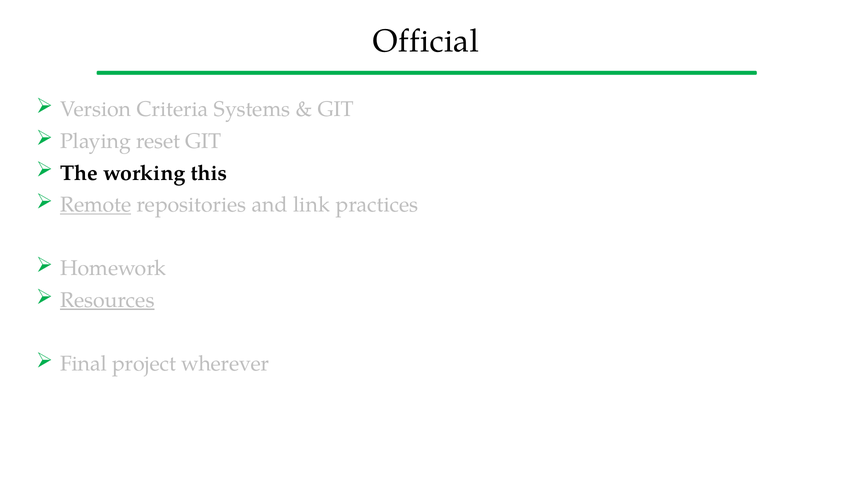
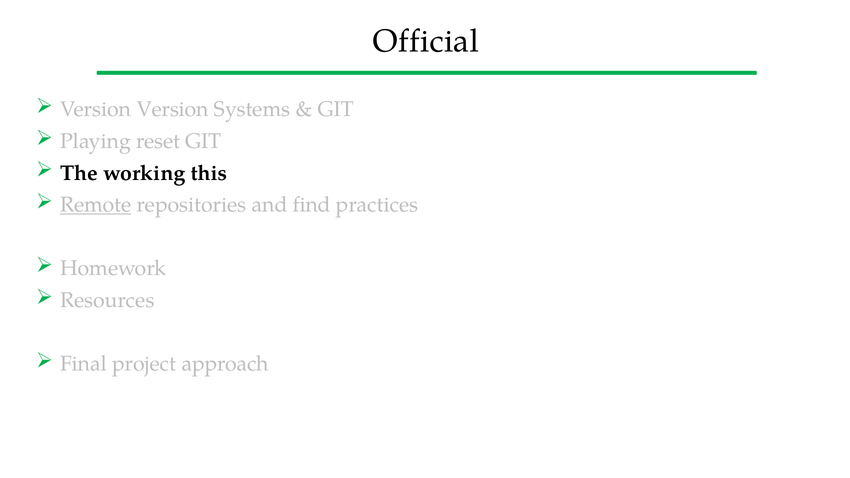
Version Criteria: Criteria -> Version
link: link -> find
Resources underline: present -> none
wherever: wherever -> approach
